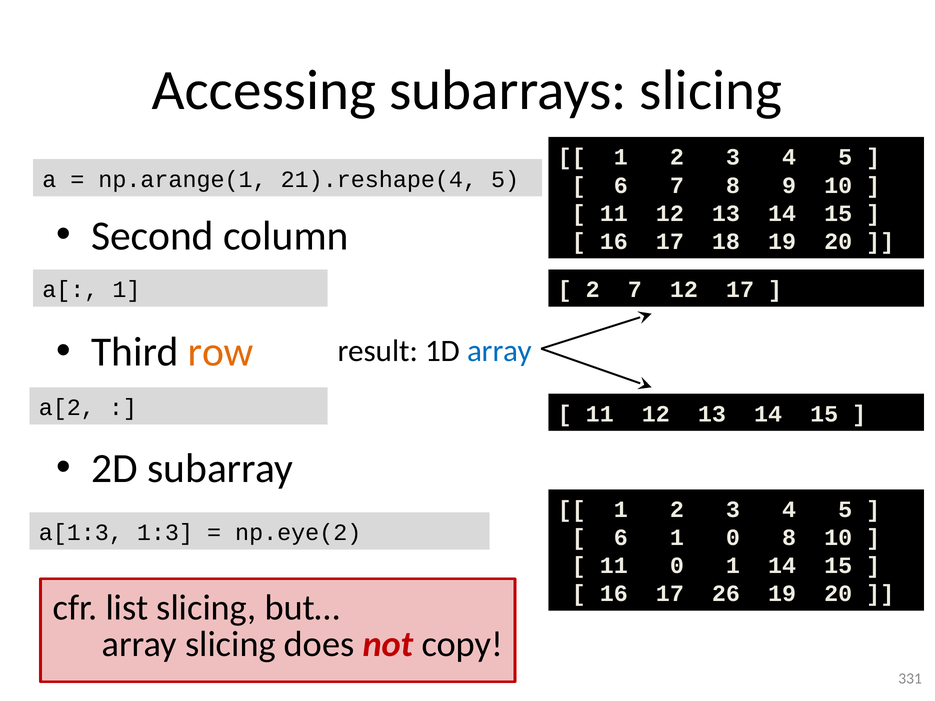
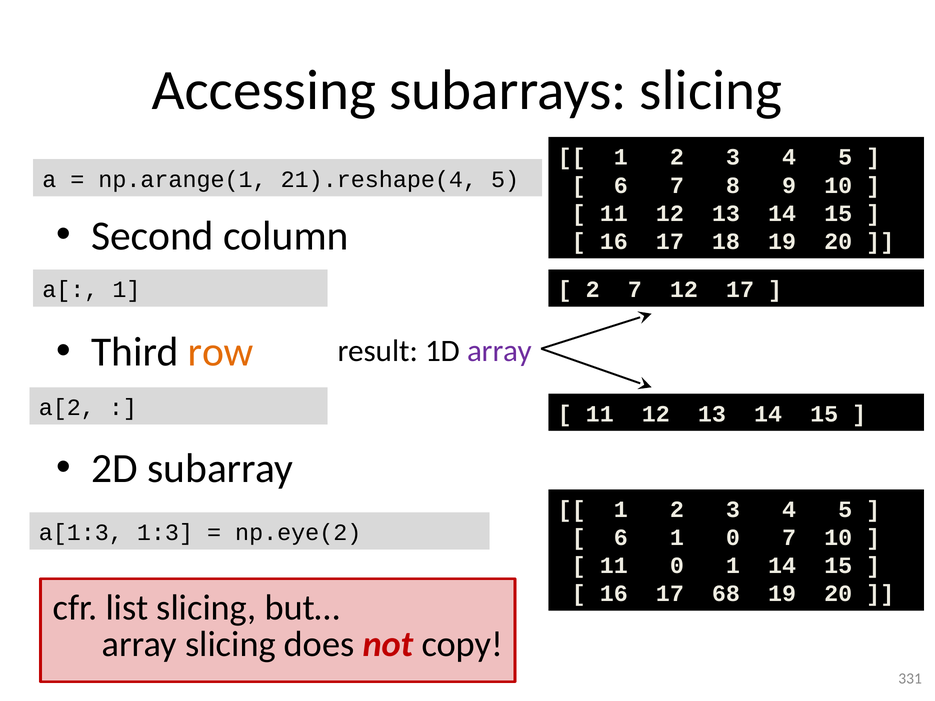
array at (500, 351) colour: blue -> purple
0 8: 8 -> 7
26: 26 -> 68
